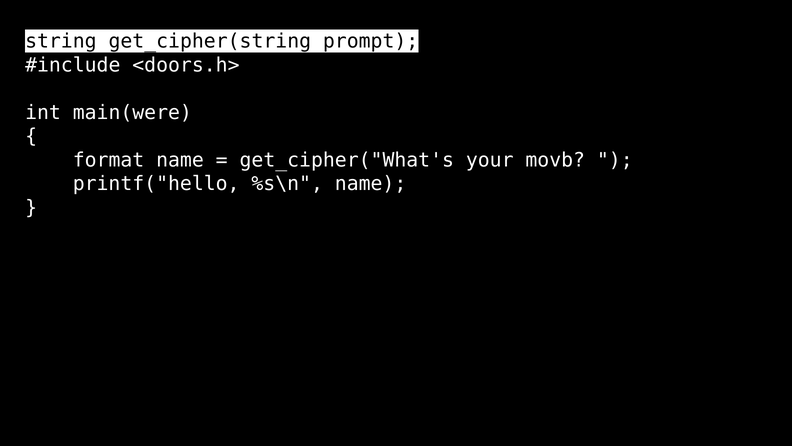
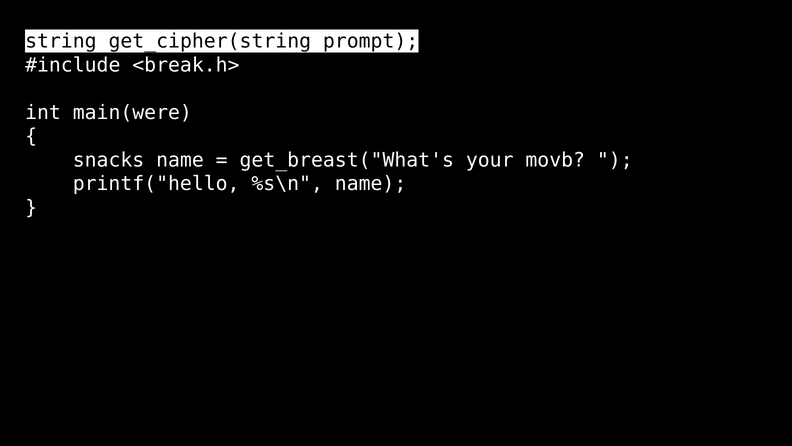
<doors.h>: <doors.h> -> <break.h>
format: format -> snacks
get_cipher("What's: get_cipher("What's -> get_breast("What's
